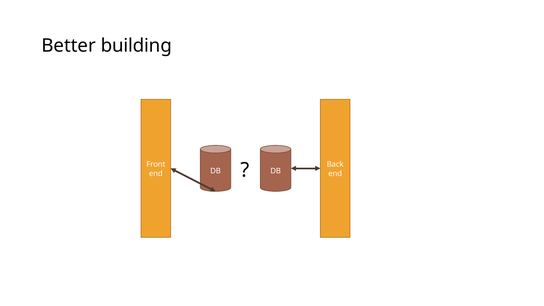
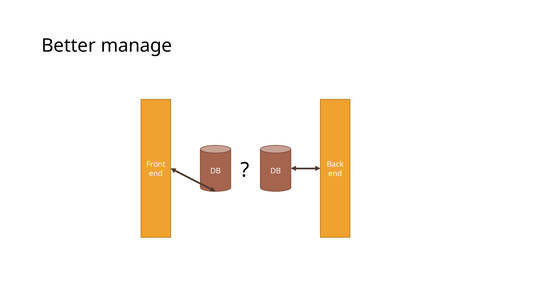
building: building -> manage
